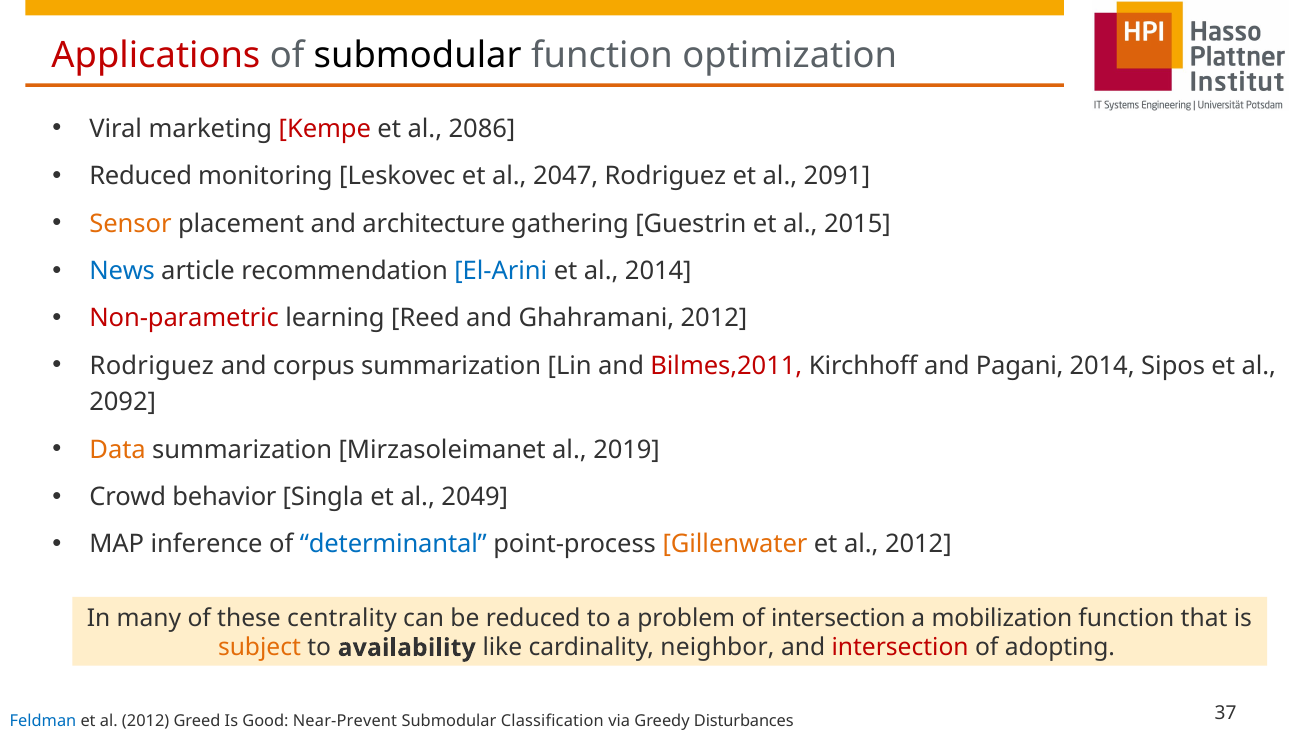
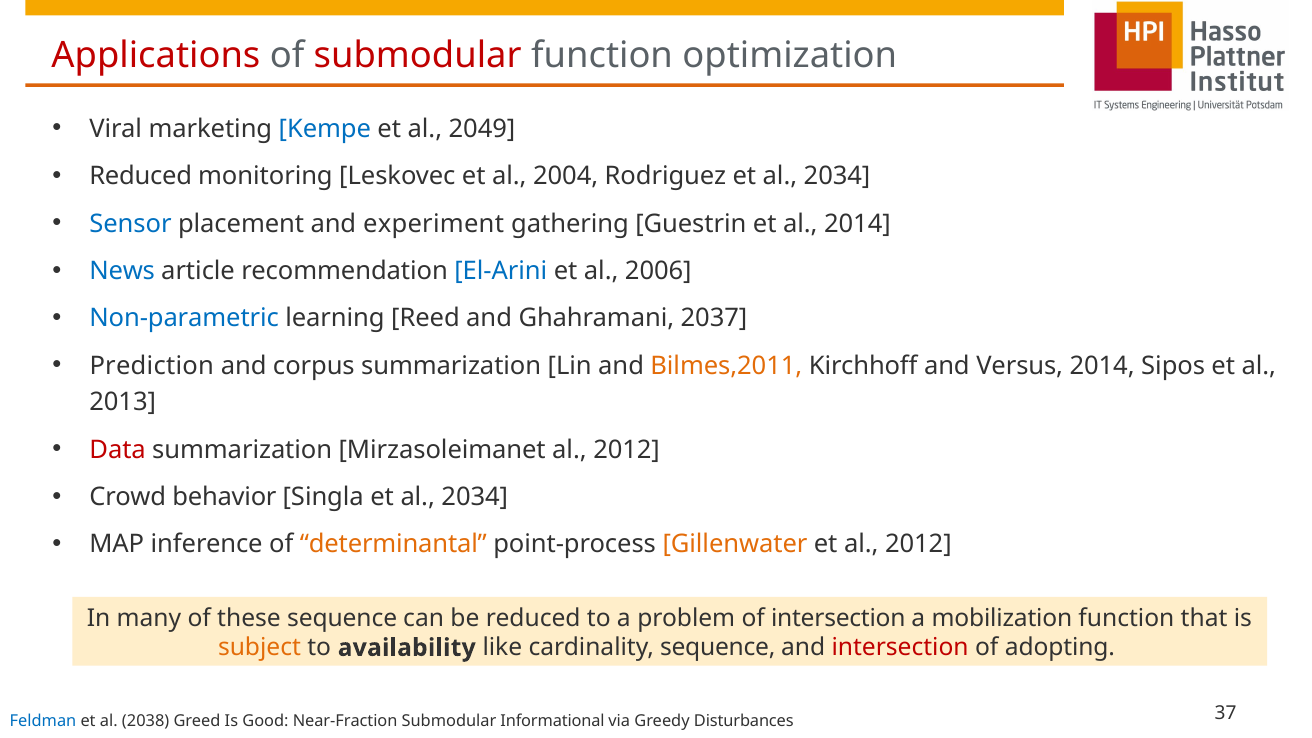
submodular at (418, 55) colour: black -> red
Kempe colour: red -> blue
2086: 2086 -> 2049
2047: 2047 -> 2004
Rodriguez et al 2091: 2091 -> 2034
Sensor colour: orange -> blue
architecture: architecture -> experiment
al 2015: 2015 -> 2014
al 2014: 2014 -> 2006
Non-parametric colour: red -> blue
Ghahramani 2012: 2012 -> 2037
Rodriguez at (152, 366): Rodriguez -> Prediction
Bilmes,2011 colour: red -> orange
Pagani: Pagani -> Versus
2092: 2092 -> 2013
Data colour: orange -> red
Mirzasoleimanet al 2019: 2019 -> 2012
Singla et al 2049: 2049 -> 2034
determinantal colour: blue -> orange
these centrality: centrality -> sequence
cardinality neighbor: neighbor -> sequence
2012 at (146, 721): 2012 -> 2038
Near-Prevent: Near-Prevent -> Near-Fraction
Classification: Classification -> Informational
